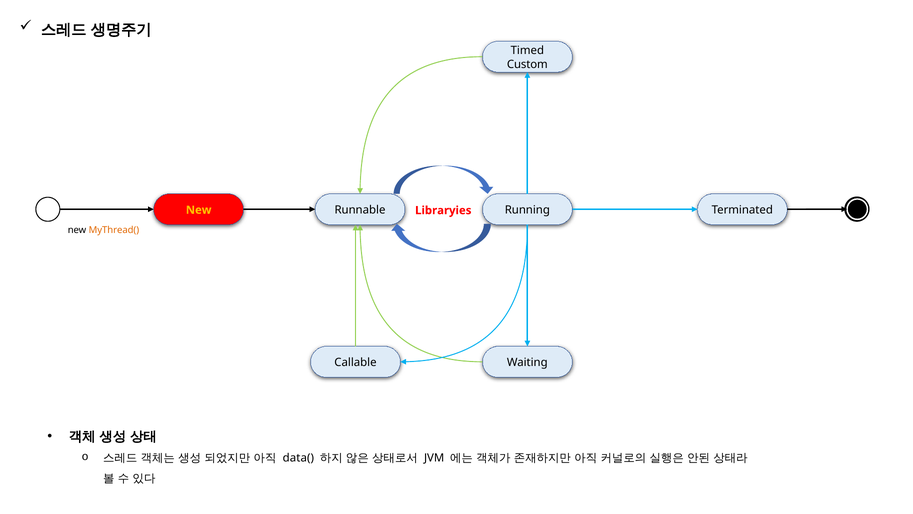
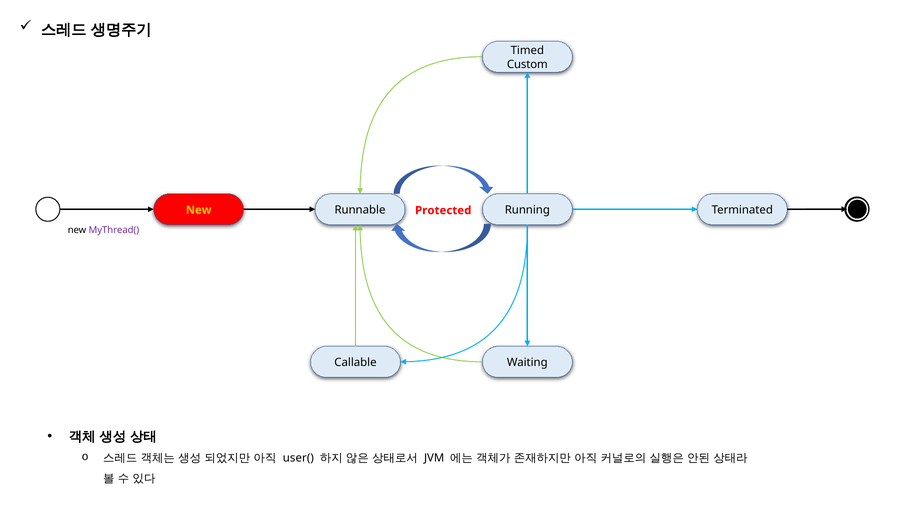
Libraryies: Libraryies -> Protected
MyThread( colour: orange -> purple
data(: data( -> user(
